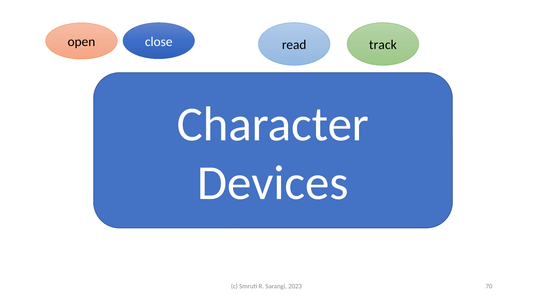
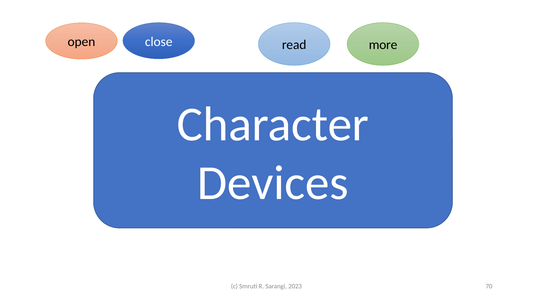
track: track -> more
